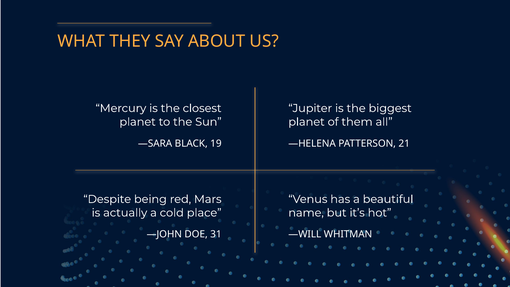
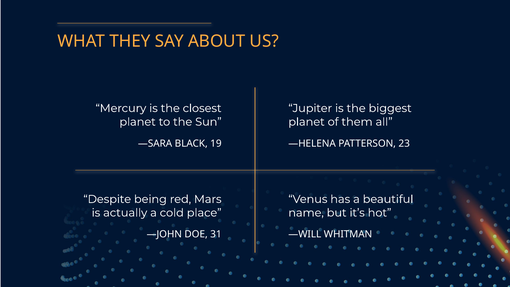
21: 21 -> 23
